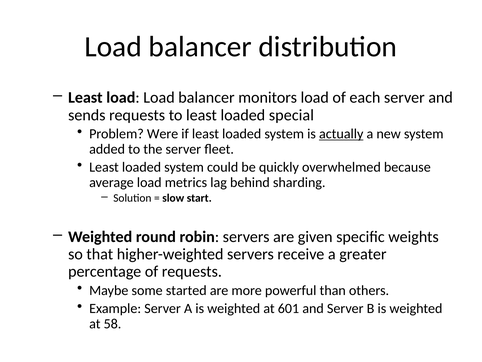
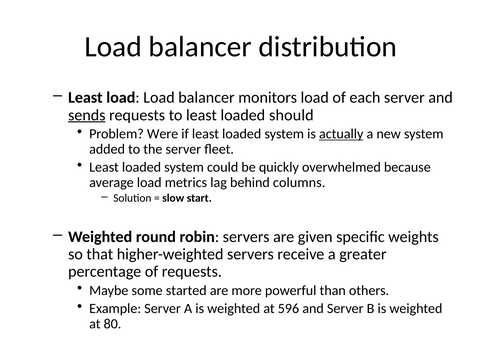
sends underline: none -> present
special: special -> should
sharding: sharding -> columns
601: 601 -> 596
58: 58 -> 80
